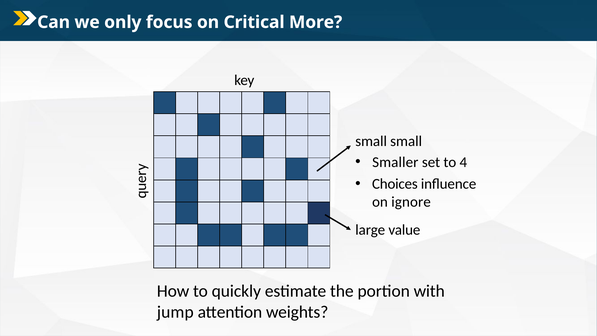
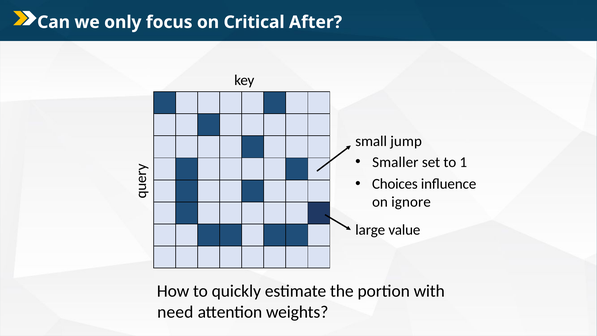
More: More -> After
small small: small -> jump
4: 4 -> 1
jump: jump -> need
